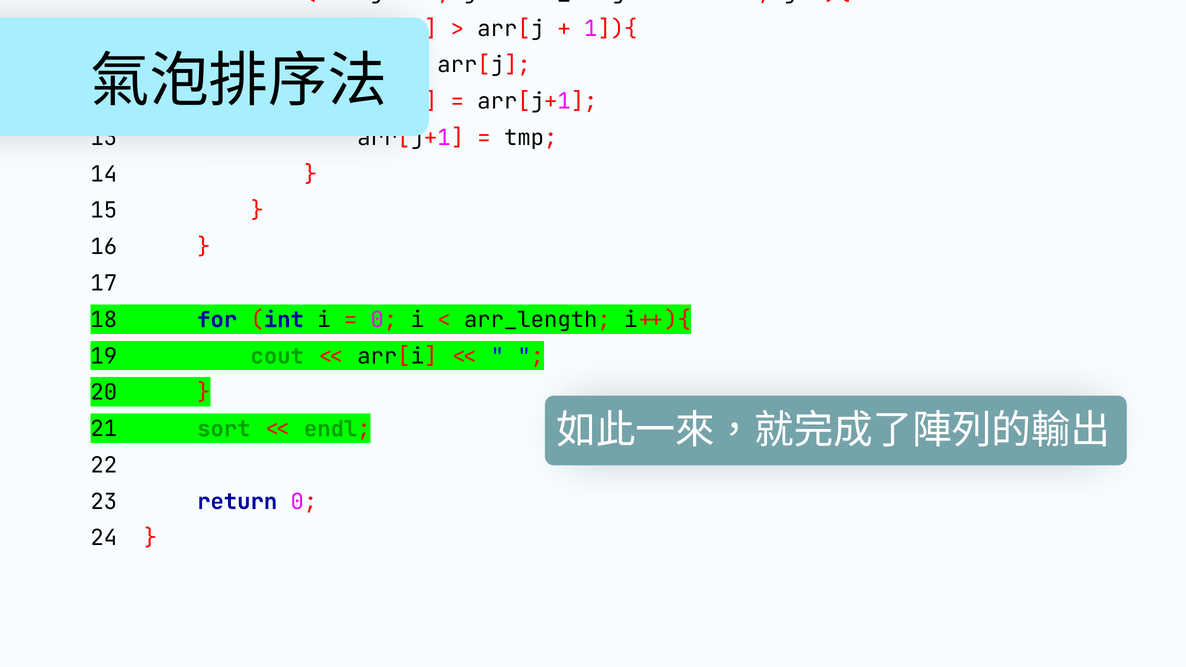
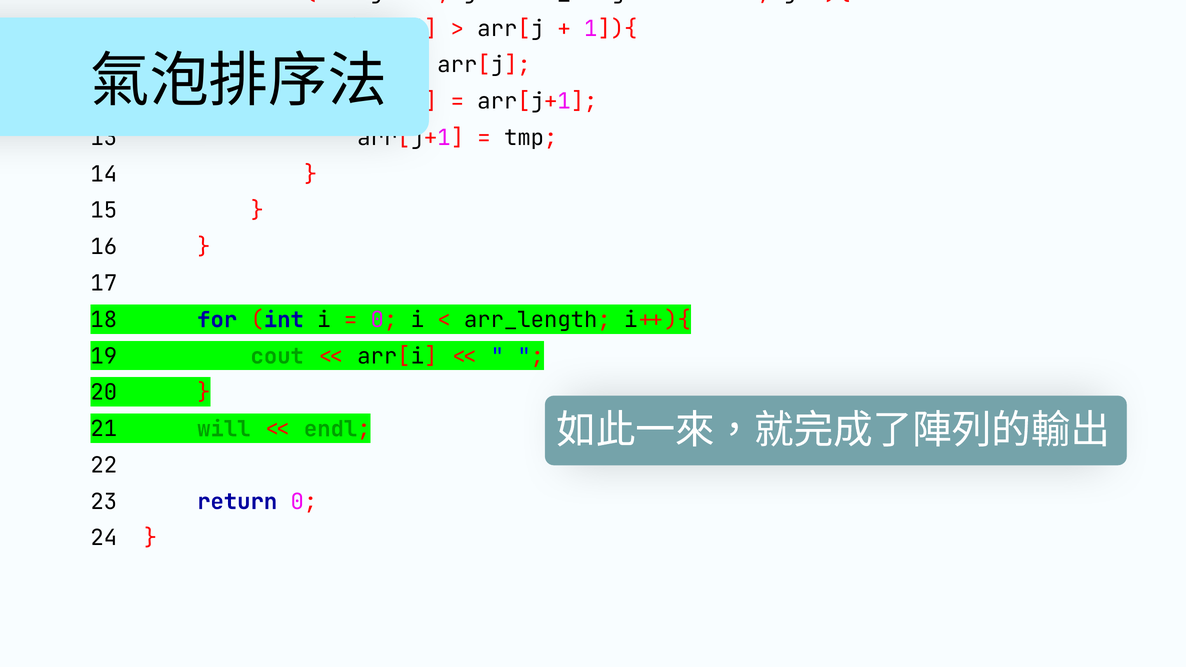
sort: sort -> will
